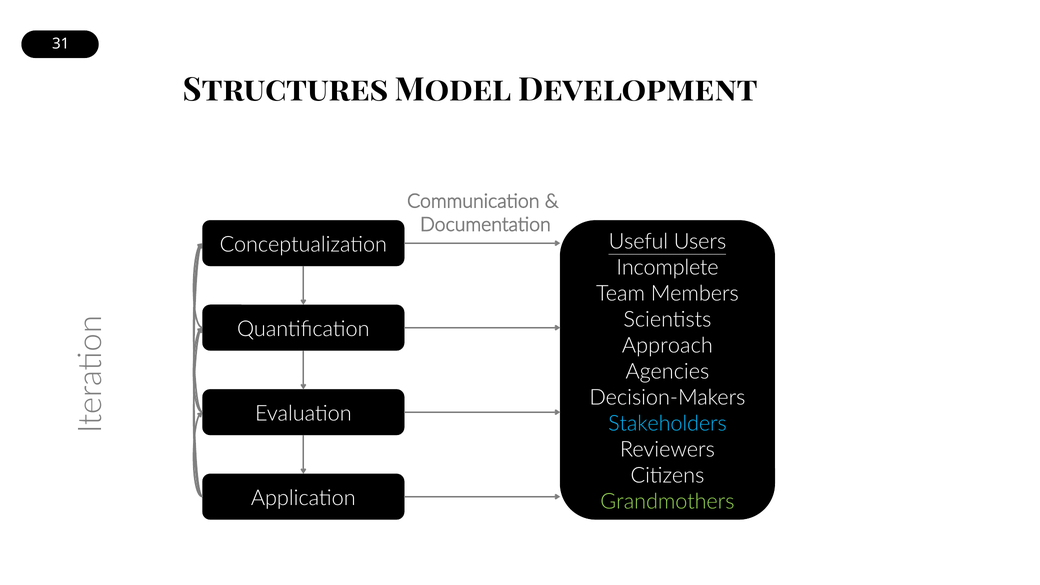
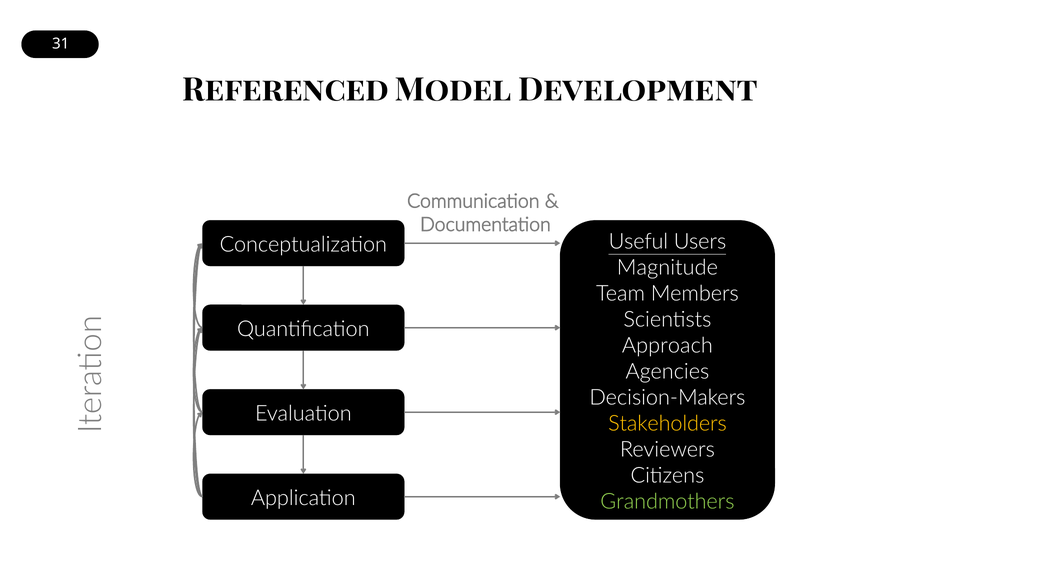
Structures: Structures -> Referenced
Incomplete: Incomplete -> Magnitude
Stakeholders colour: light blue -> yellow
